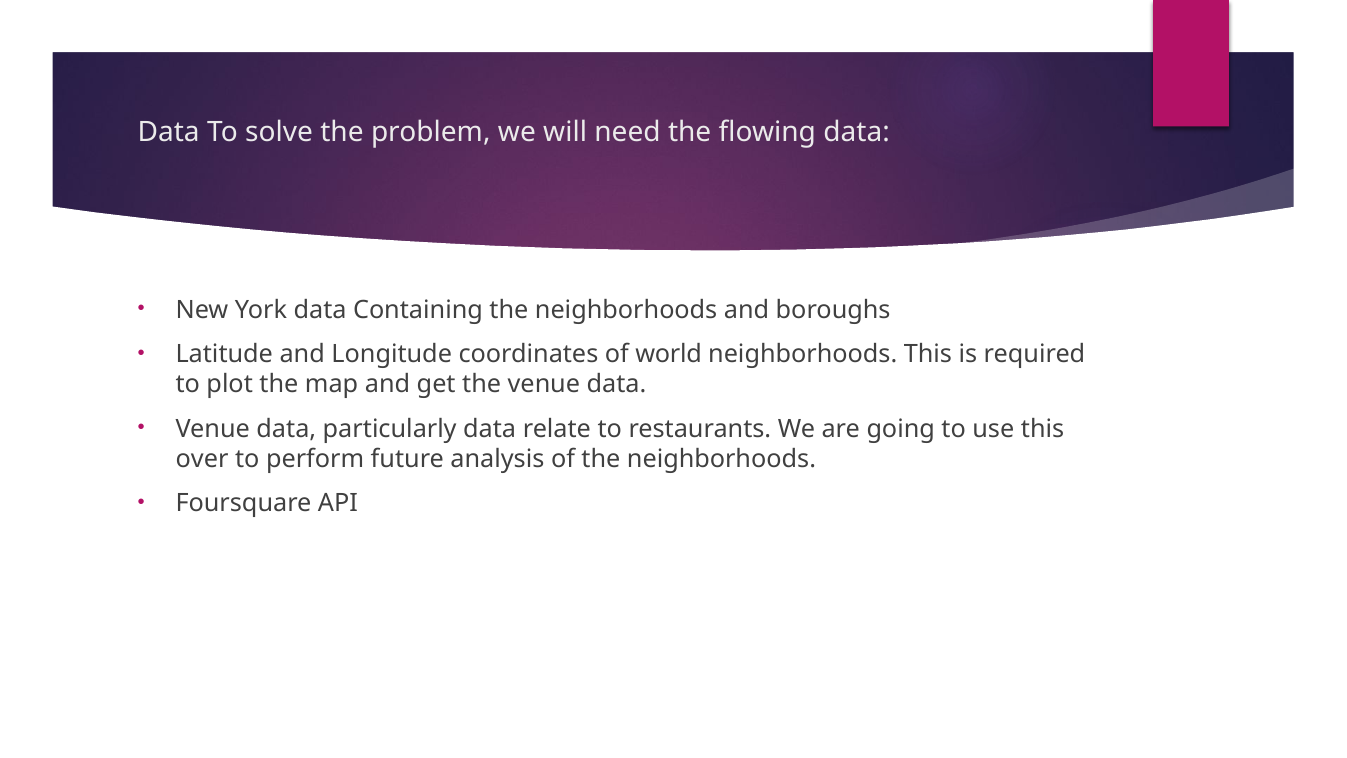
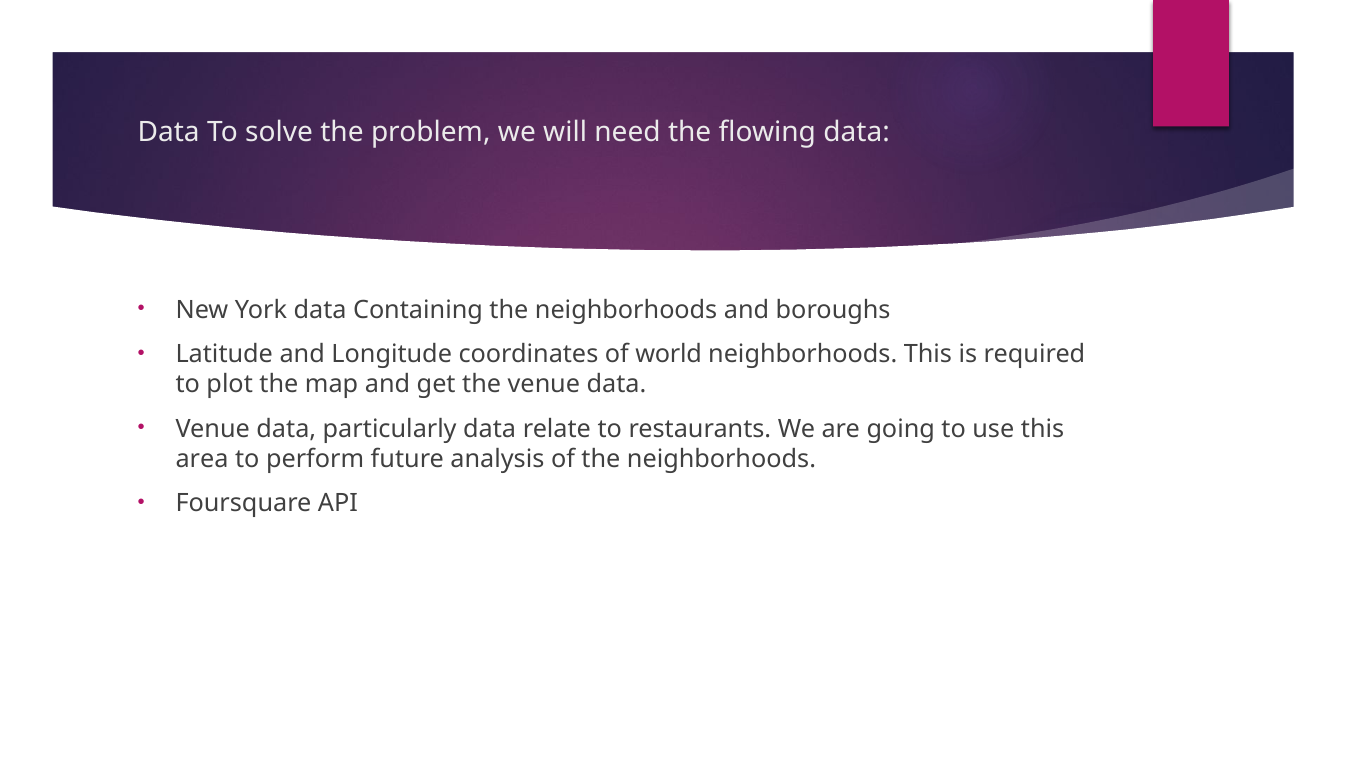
over: over -> area
